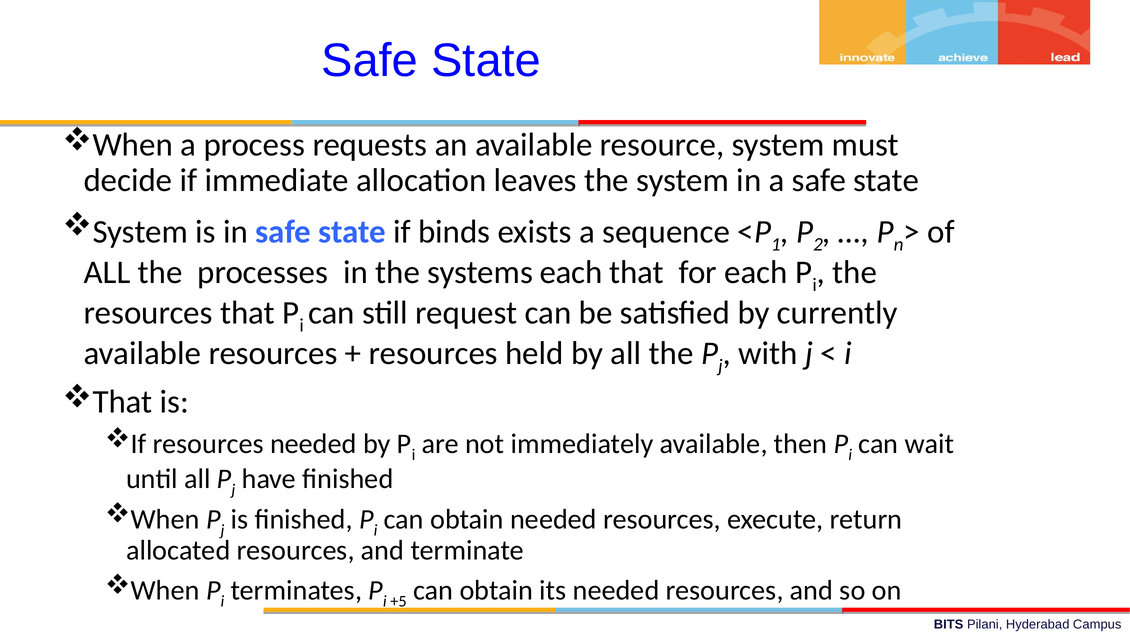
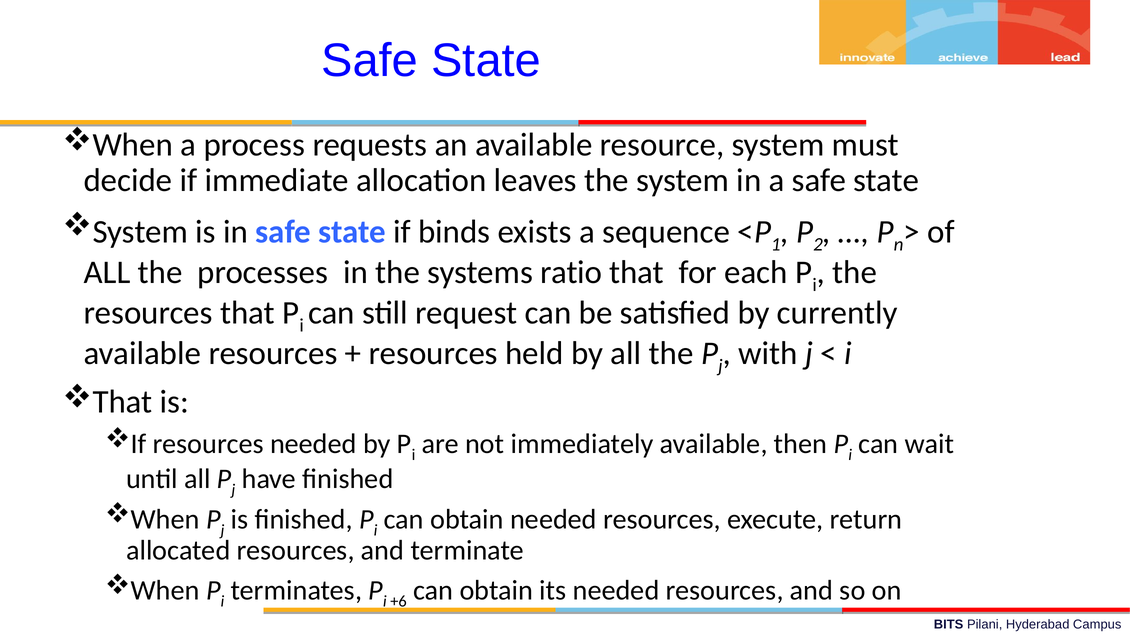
systems each: each -> ratio
+5: +5 -> +6
